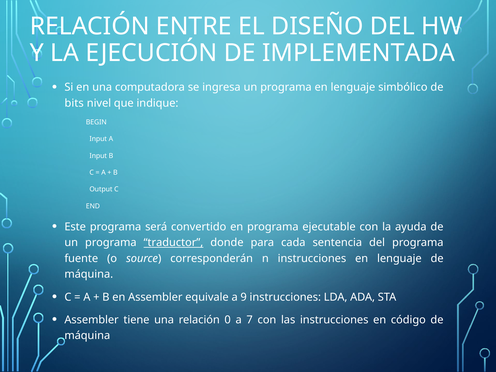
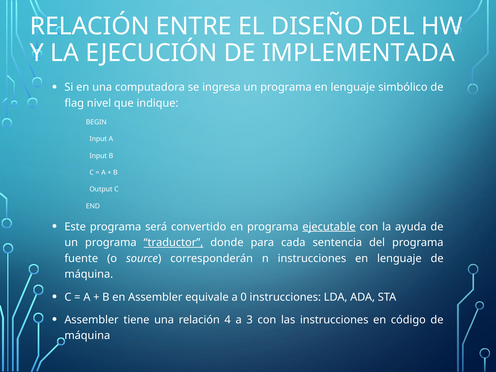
bits: bits -> flag
ejecutable underline: none -> present
9: 9 -> 0
0: 0 -> 4
7: 7 -> 3
